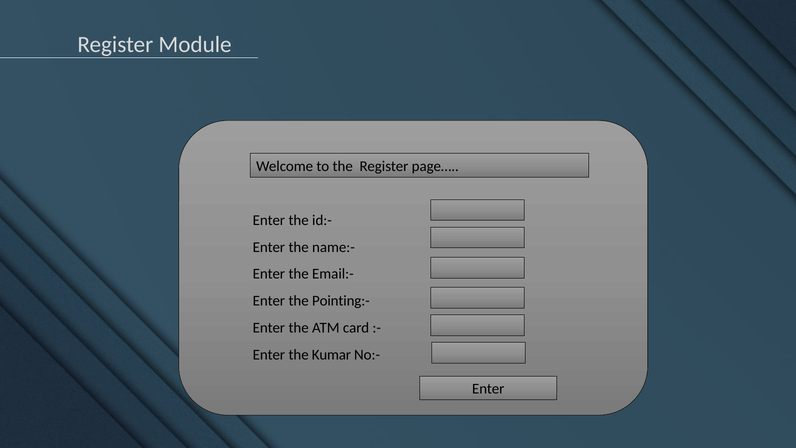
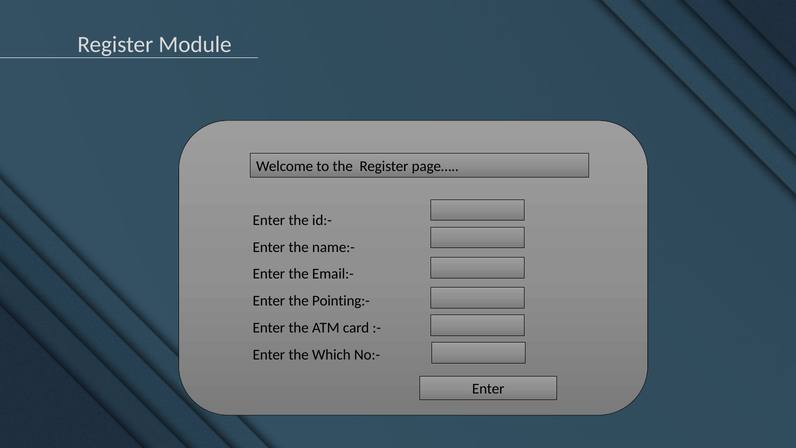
Kumar: Kumar -> Which
